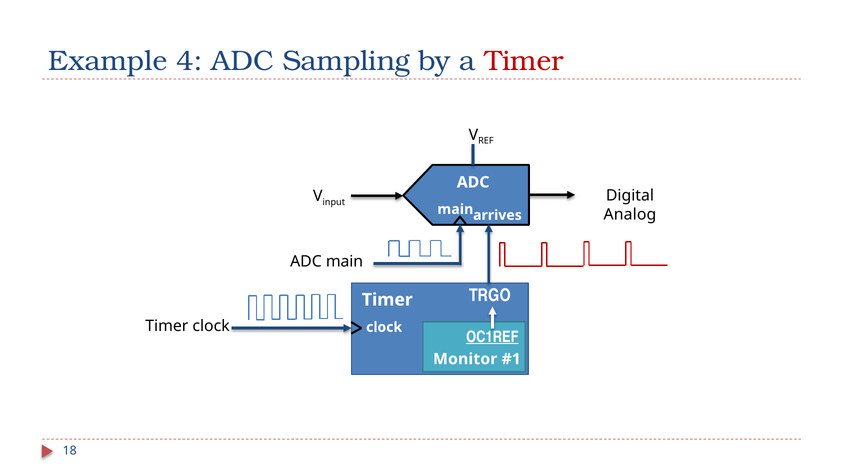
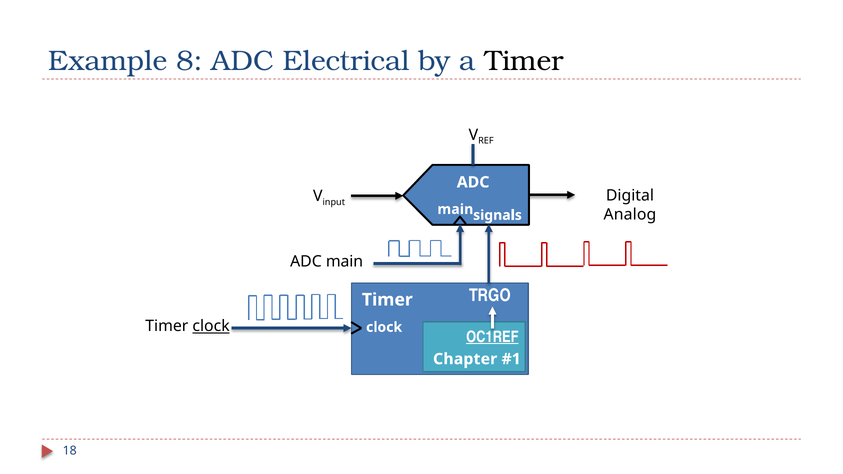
4: 4 -> 8
Sampling: Sampling -> Electrical
Timer at (524, 61) colour: red -> black
arrives: arrives -> signals
clock at (211, 326) underline: none -> present
Monitor: Monitor -> Chapter
